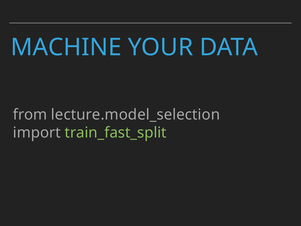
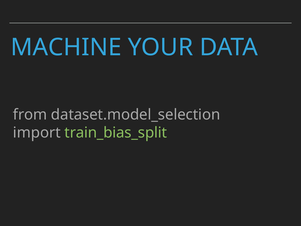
lecture.model_selection: lecture.model_selection -> dataset.model_selection
train_fast_split: train_fast_split -> train_bias_split
